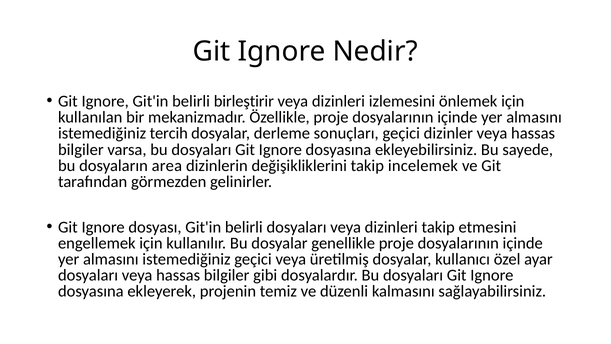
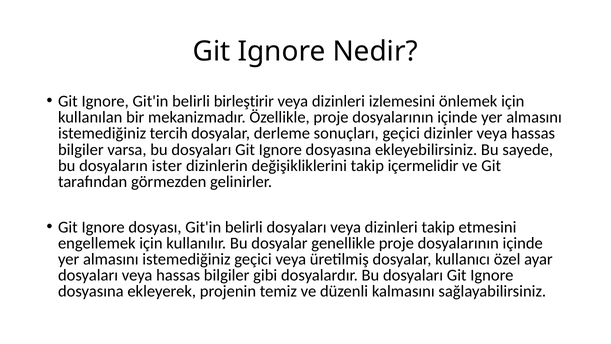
area: area -> ister
incelemek: incelemek -> içermelidir
